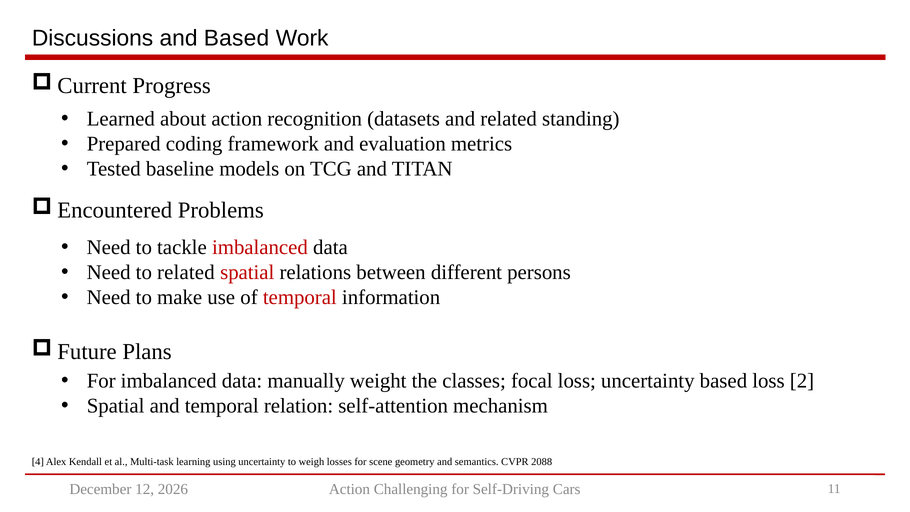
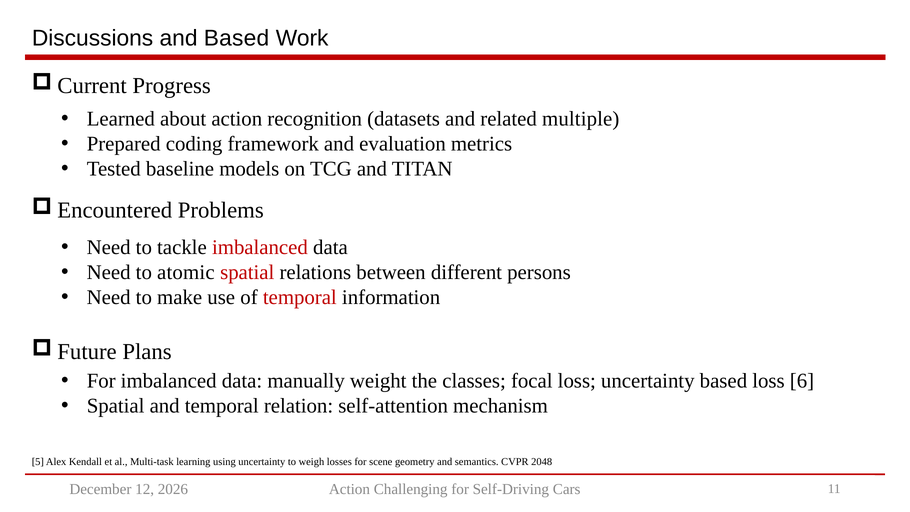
standing: standing -> multiple
to related: related -> atomic
2: 2 -> 6
4: 4 -> 5
2088: 2088 -> 2048
